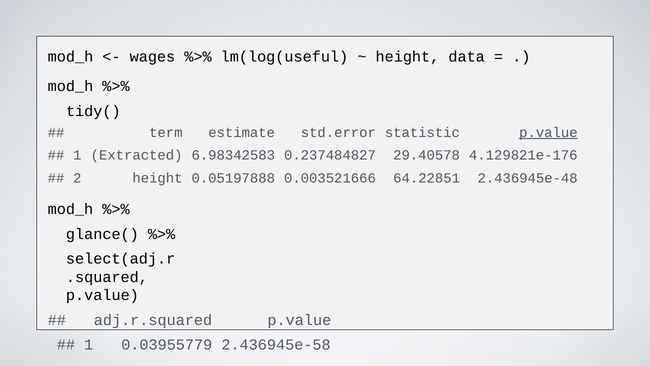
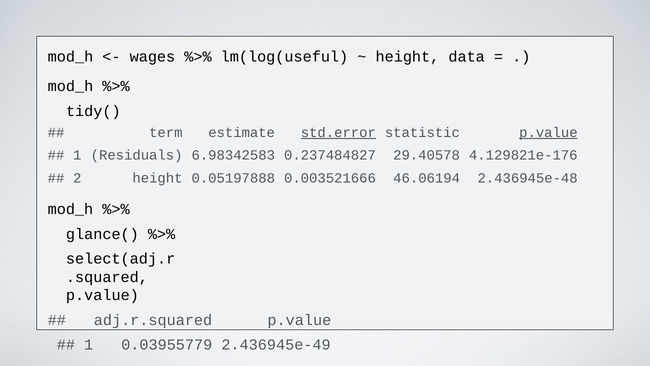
std.error underline: none -> present
Extracted: Extracted -> Residuals
64.22851: 64.22851 -> 46.06194
2.436945e-58: 2.436945e-58 -> 2.436945e-49
